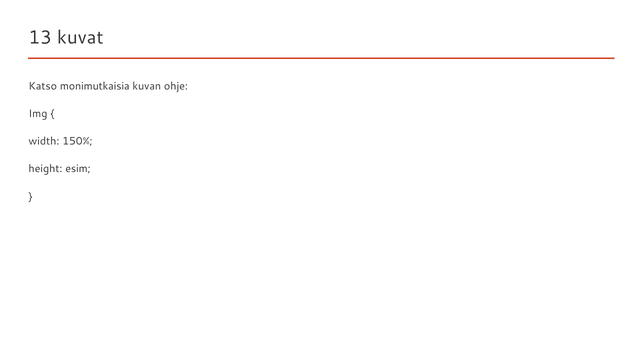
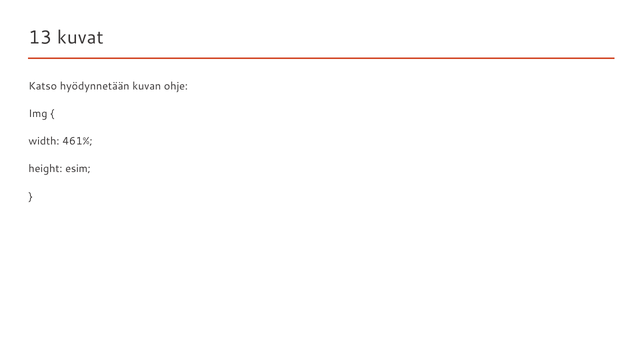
monimutkaisia: monimutkaisia -> hyödynnetään
150%: 150% -> 461%
